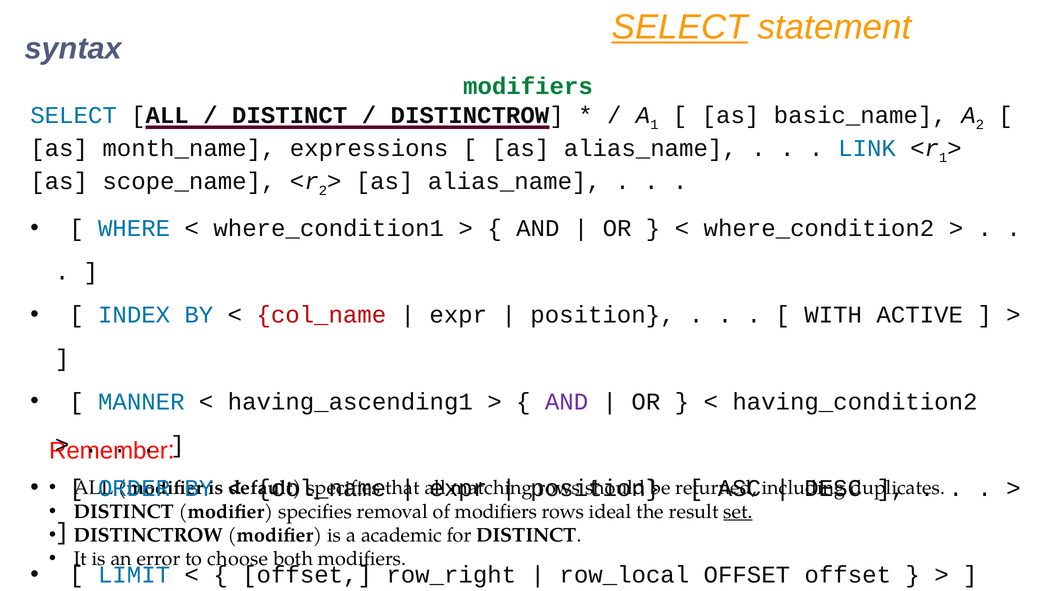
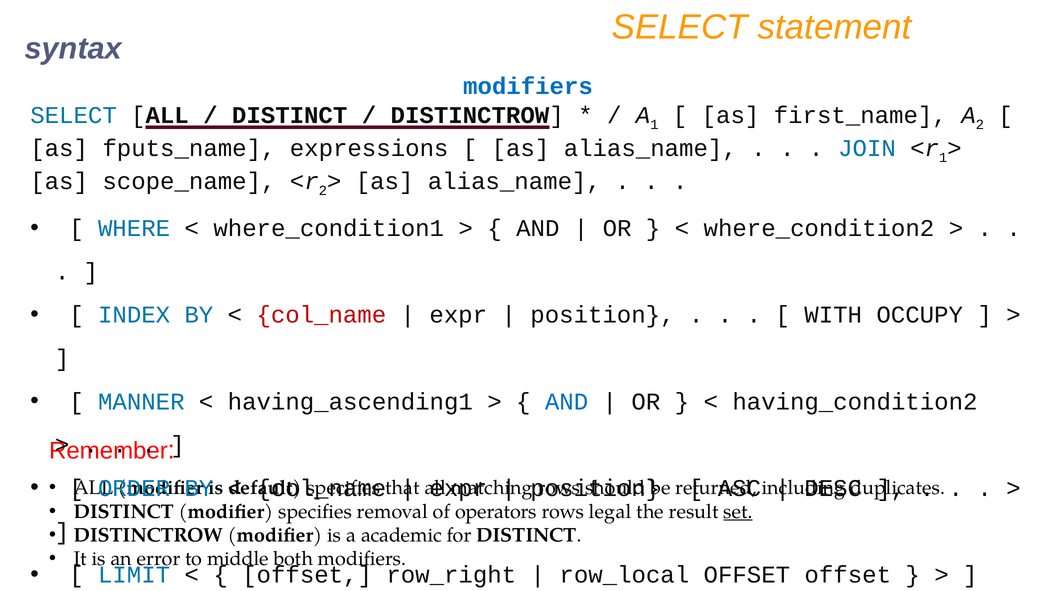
SELECT at (680, 27) underline: present -> none
modifiers at (528, 87) colour: green -> blue
basic_name: basic_name -> first_name
month_name: month_name -> fputs_name
LINK: LINK -> JOIN
ACTIVE: ACTIVE -> OCCUPY
AND at (567, 402) colour: purple -> blue
of modifiers: modifiers -> operators
ideal: ideal -> legal
choose: choose -> middle
